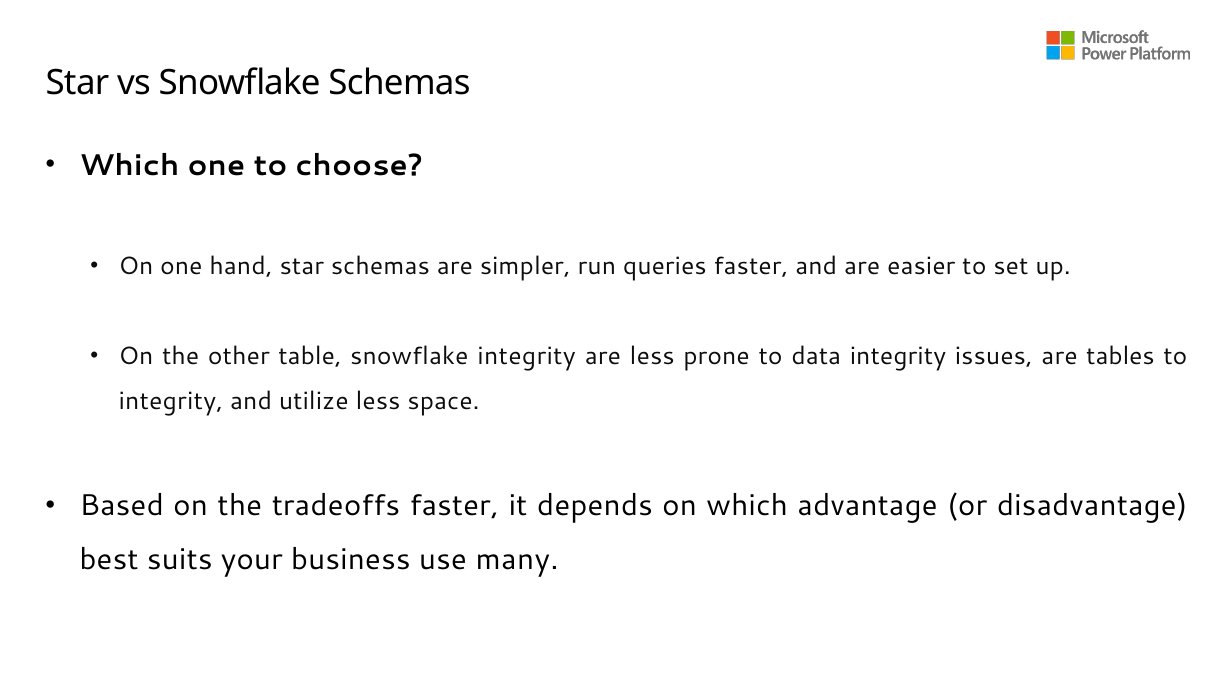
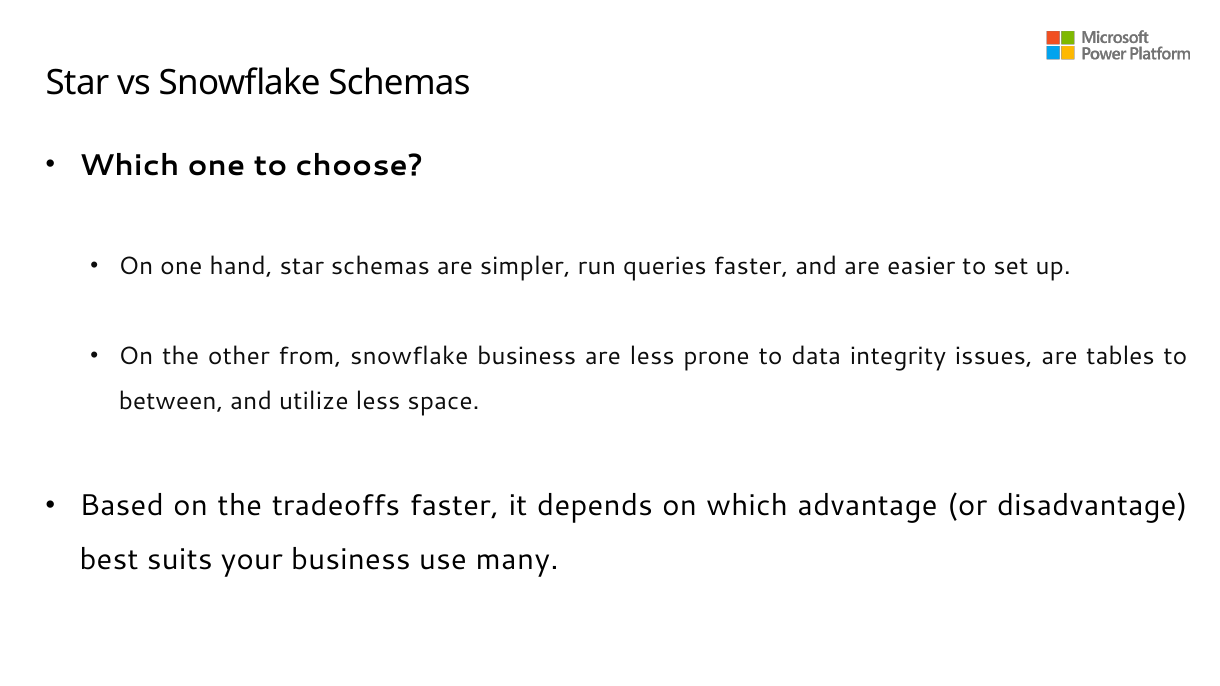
table: table -> from
snowflake integrity: integrity -> business
integrity at (171, 401): integrity -> between
